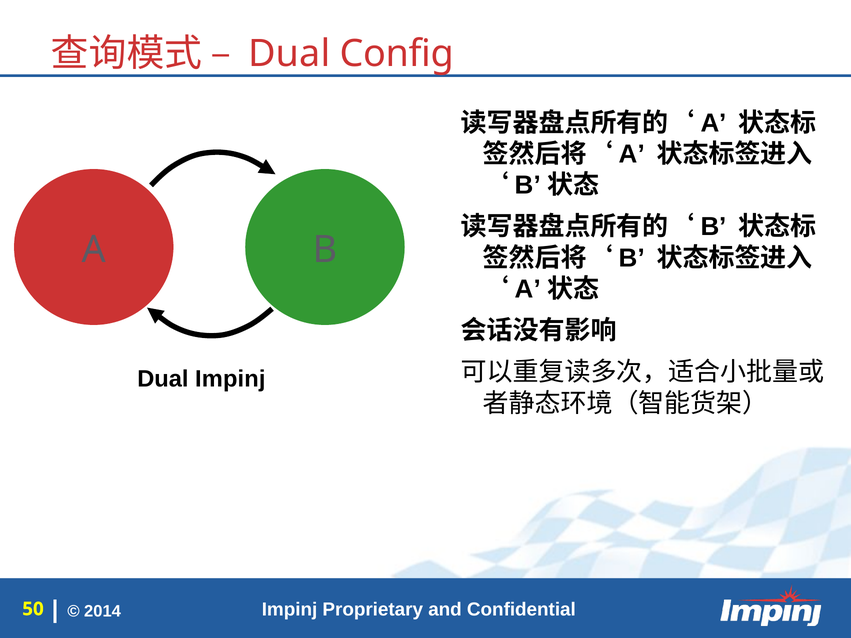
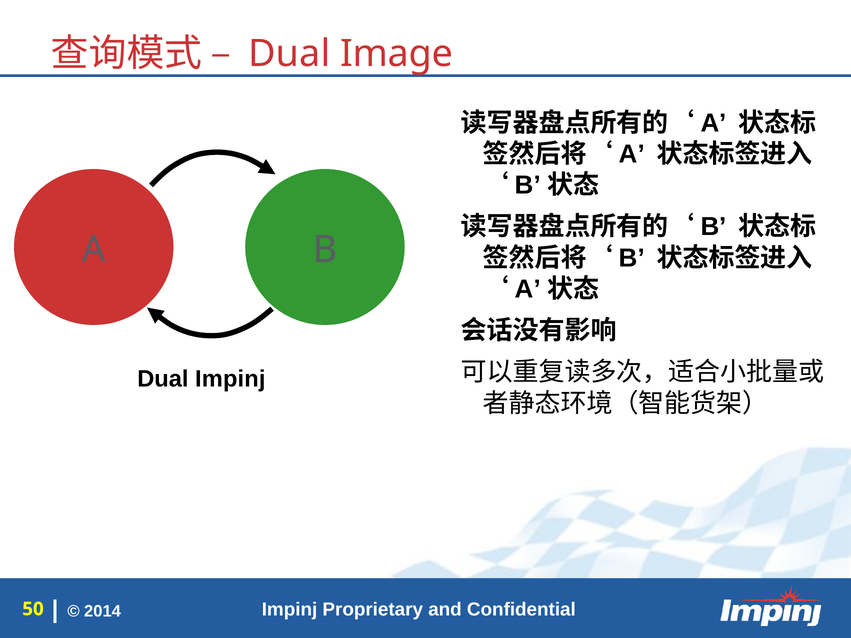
Config: Config -> Image
